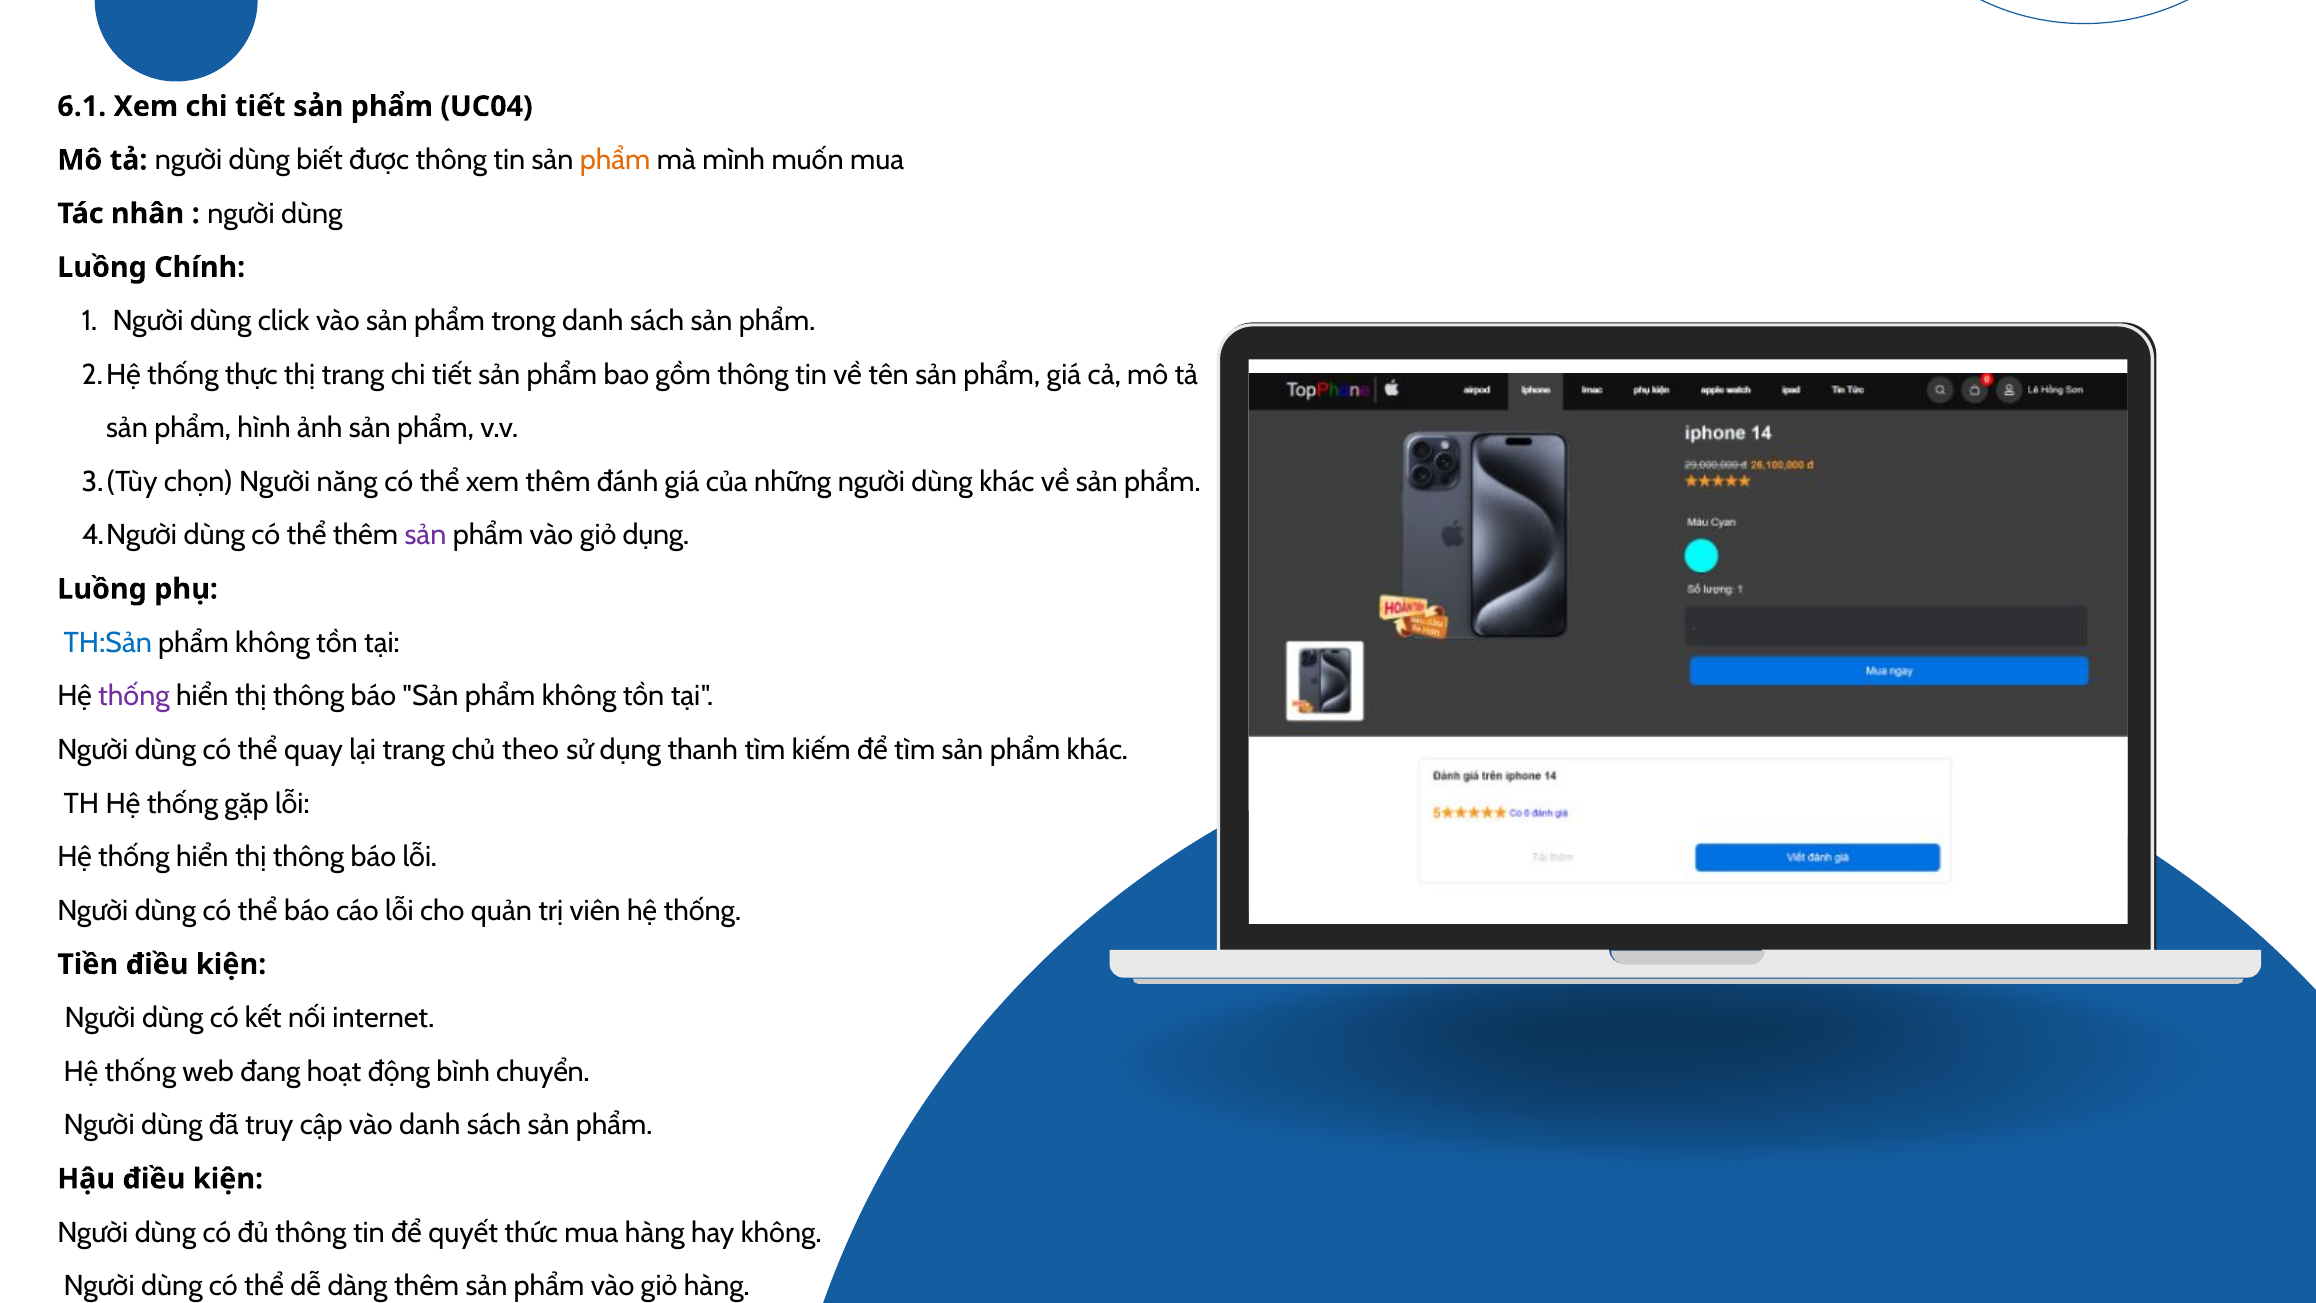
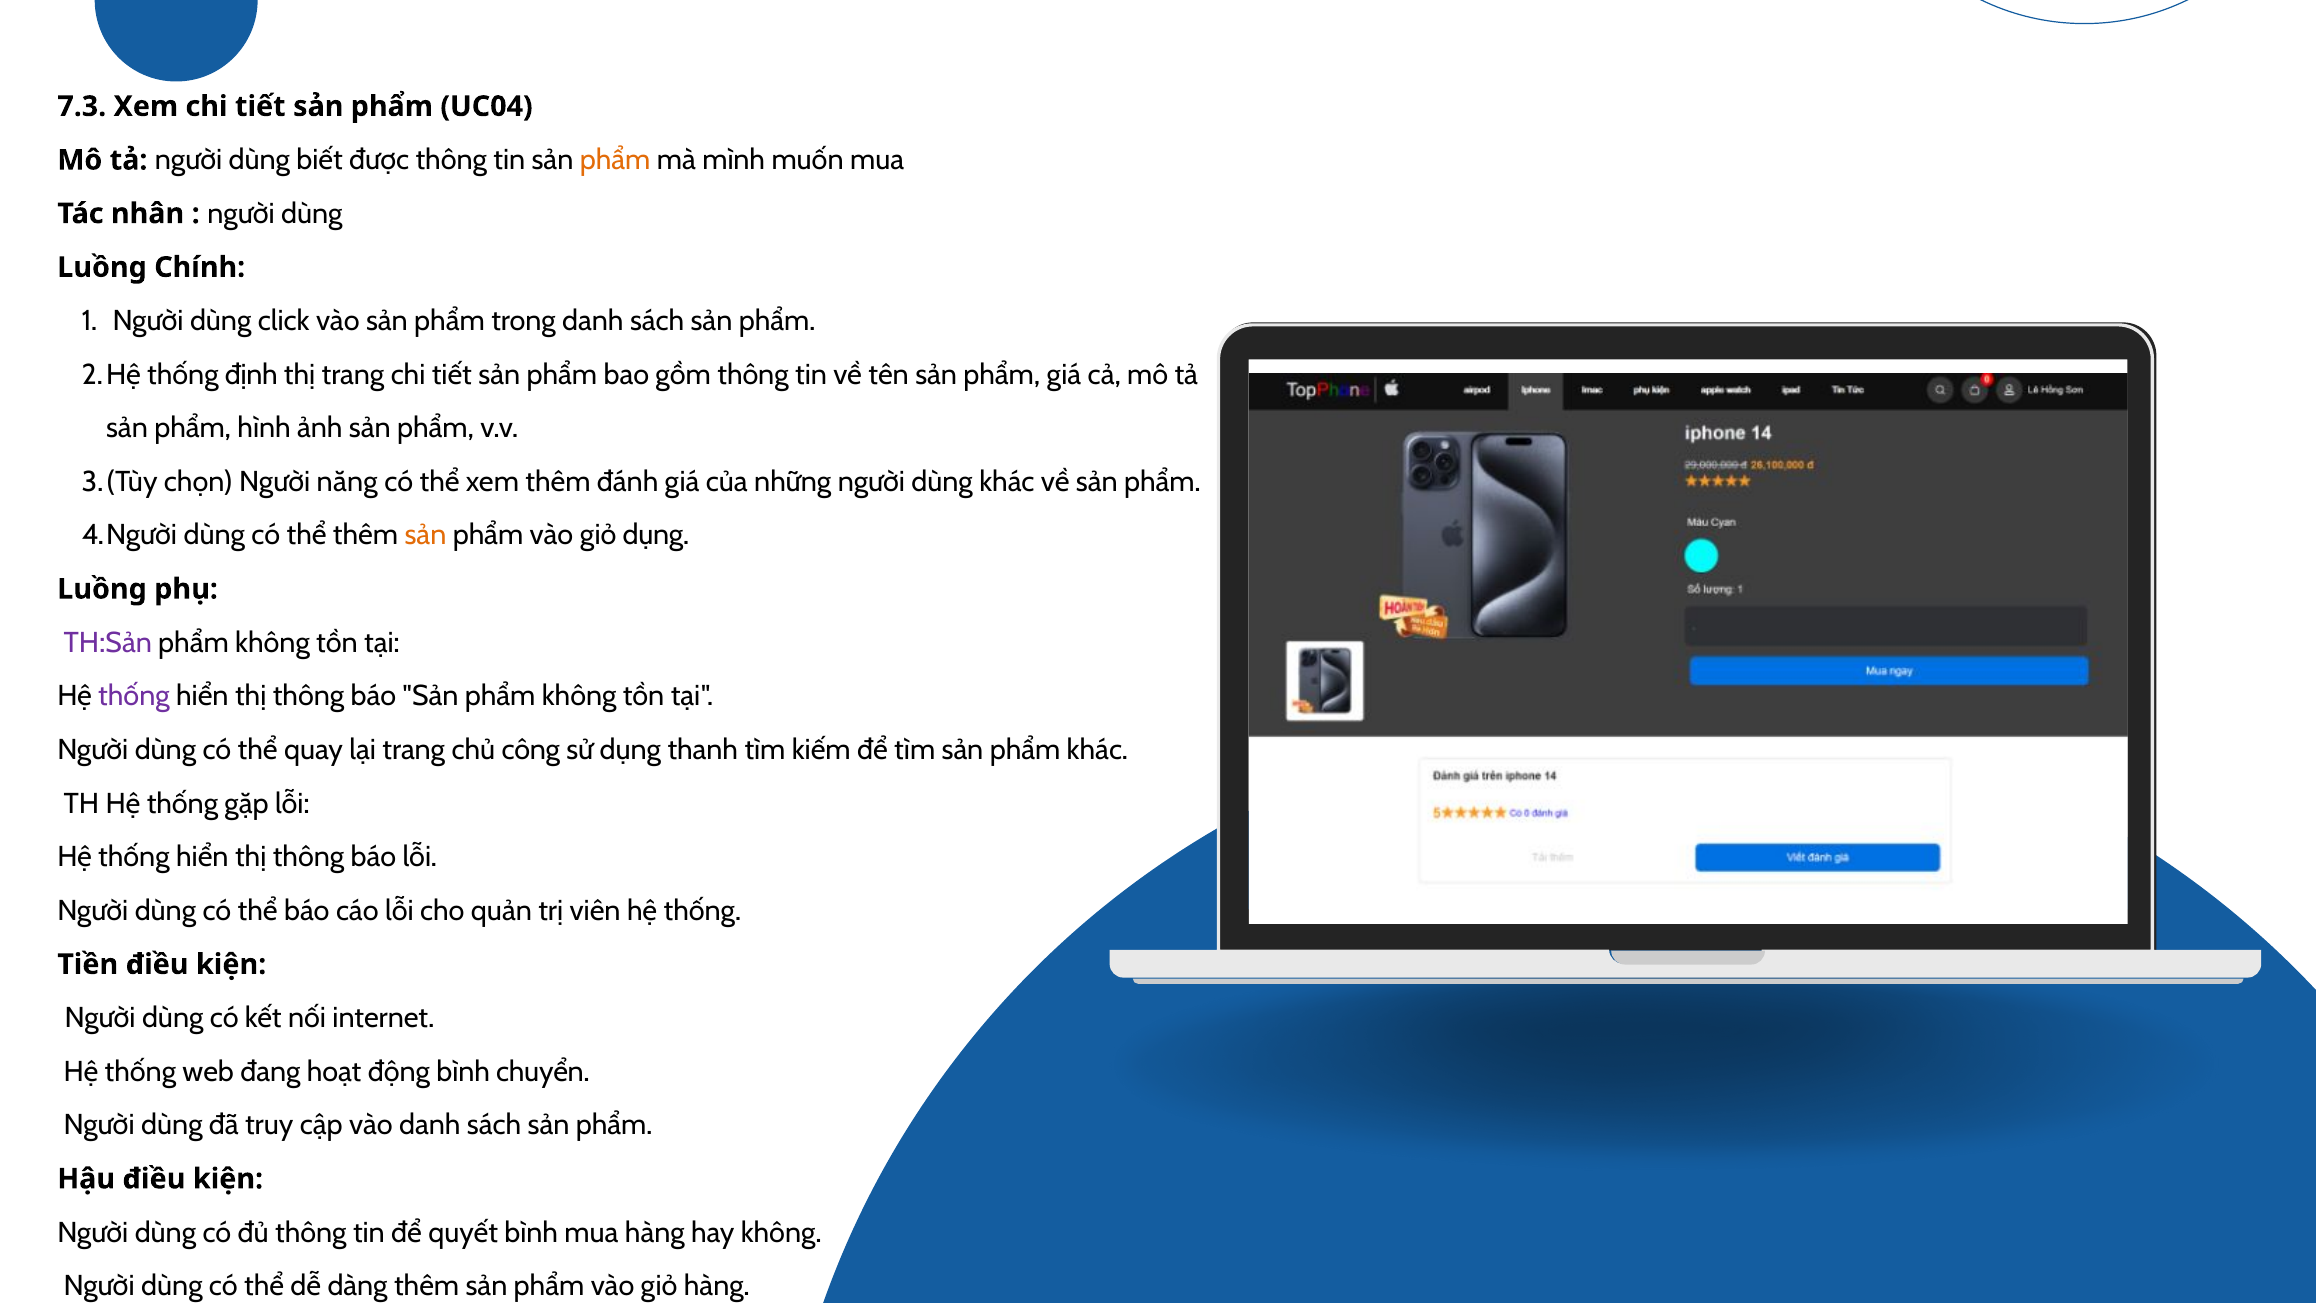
6.1: 6.1 -> 7.3
thực: thực -> định
sản at (425, 535) colour: purple -> orange
TH:Sản colour: blue -> purple
theo: theo -> công
quyết thức: thức -> bình
